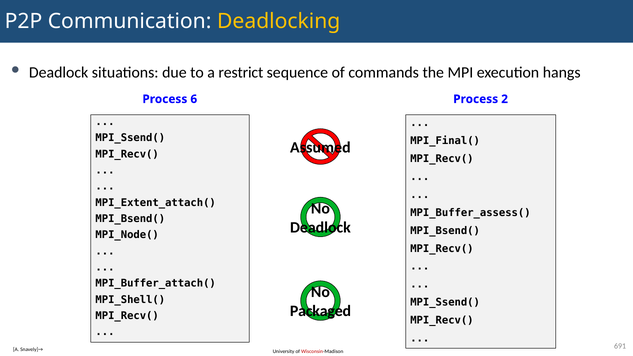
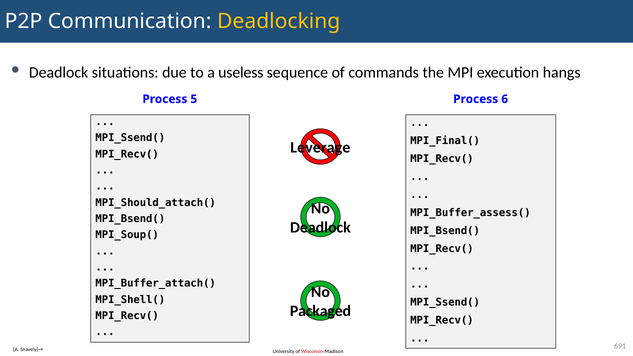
restrict: restrict -> useless
6: 6 -> 5
2: 2 -> 6
Assumed: Assumed -> Leverage
MPI_Extent_attach(: MPI_Extent_attach( -> MPI_Should_attach(
MPI_Node(: MPI_Node( -> MPI_Soup(
